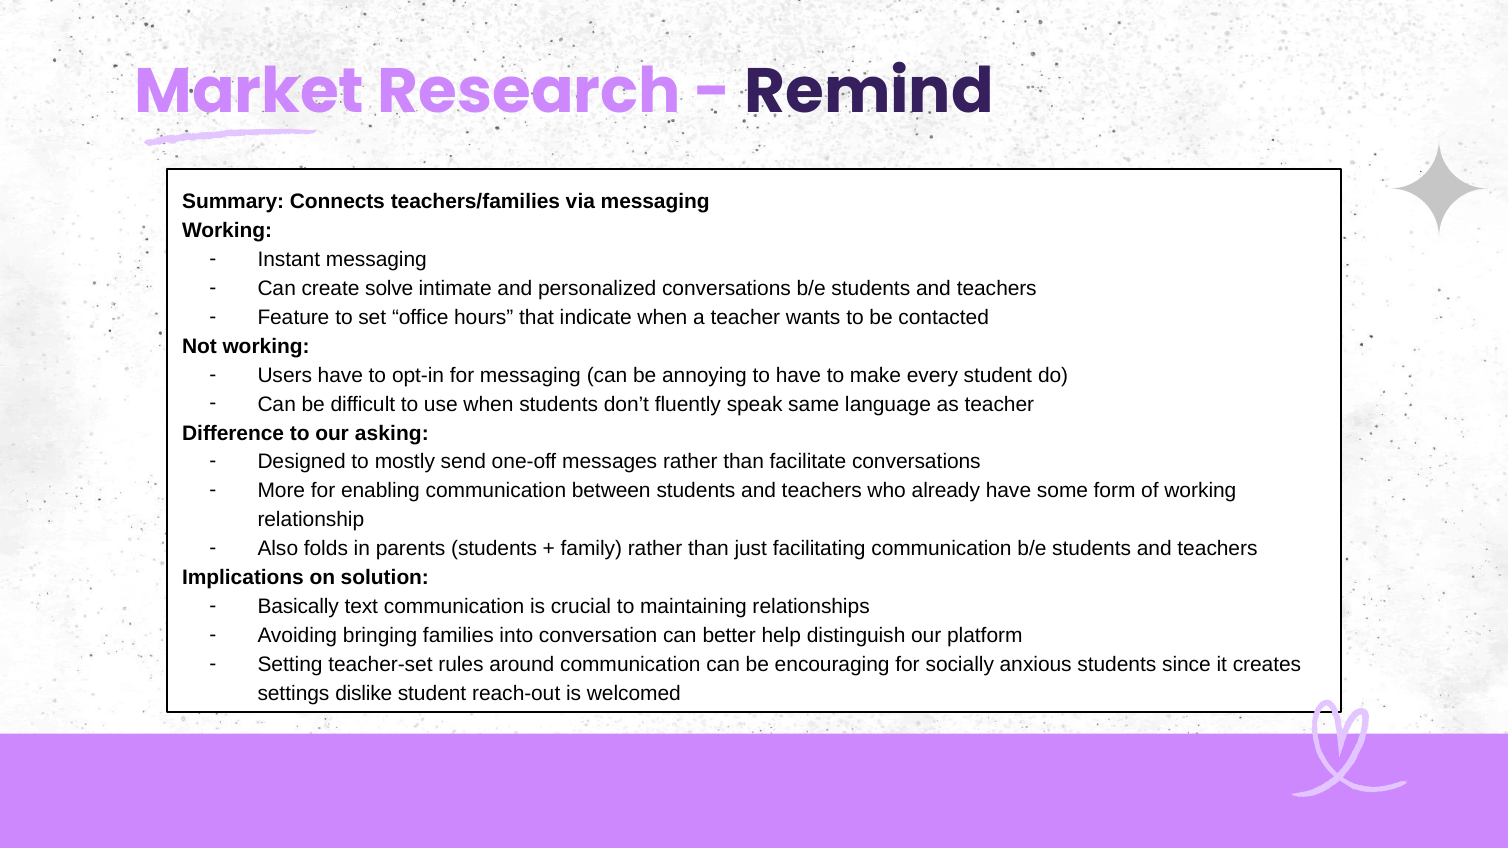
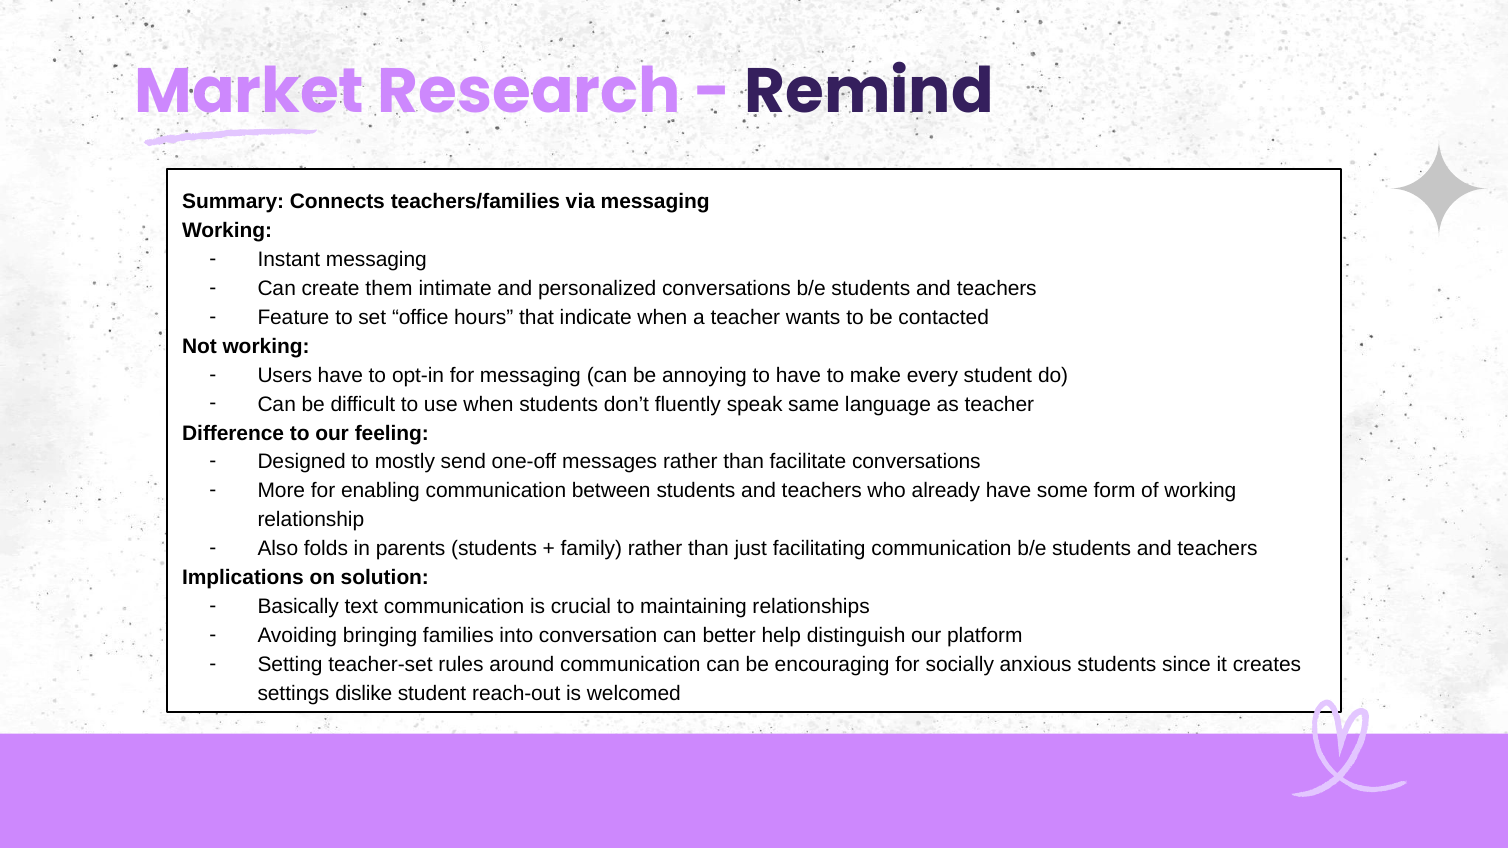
solve: solve -> them
asking: asking -> feeling
